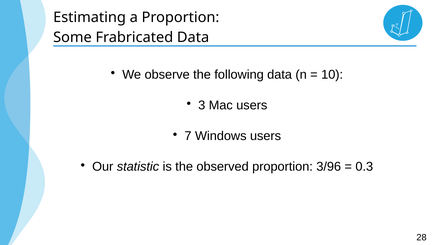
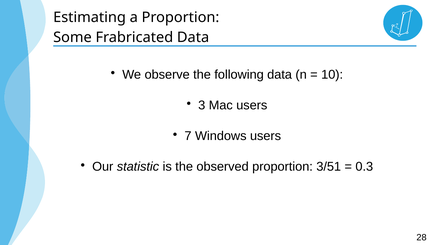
3/96: 3/96 -> 3/51
